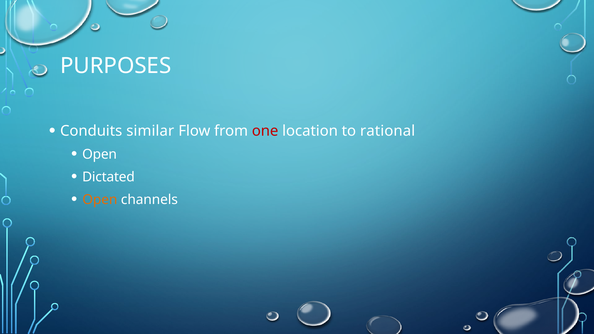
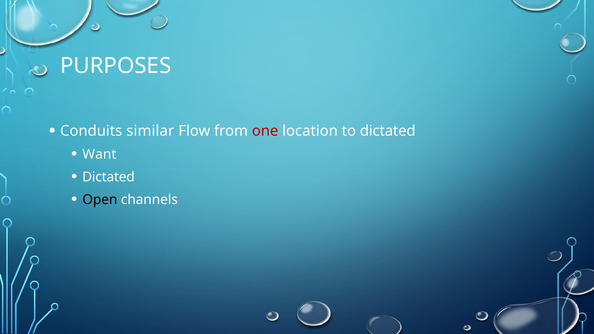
to rational: rational -> dictated
Open at (100, 154): Open -> Want
Open at (100, 200) colour: orange -> black
